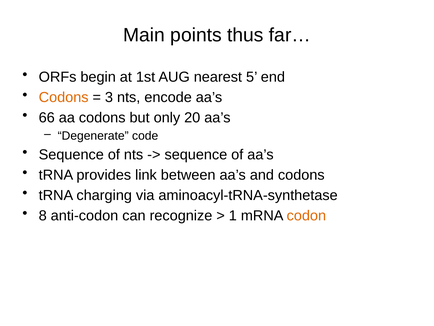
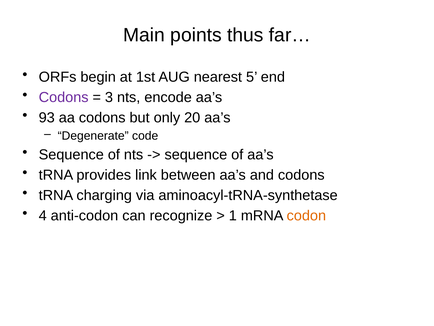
Codons at (64, 97) colour: orange -> purple
66: 66 -> 93
8: 8 -> 4
